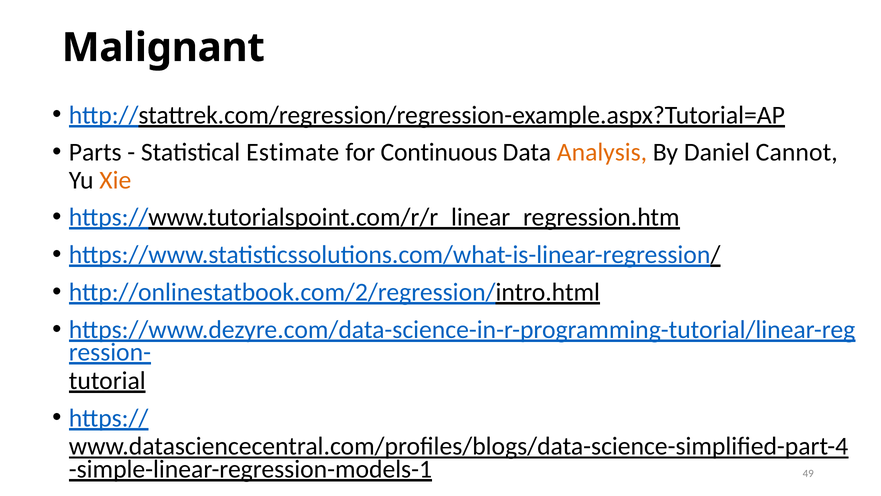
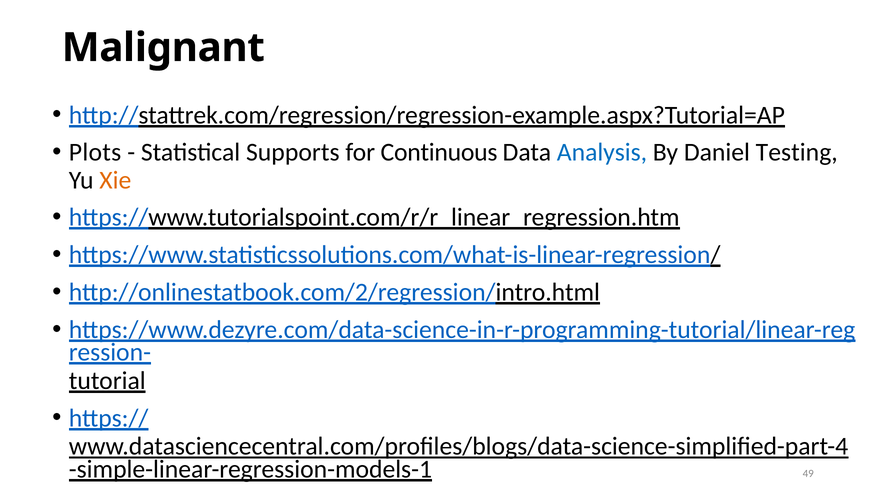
Parts: Parts -> Plots
Estimate: Estimate -> Supports
Analysis colour: orange -> blue
Cannot: Cannot -> Testing
